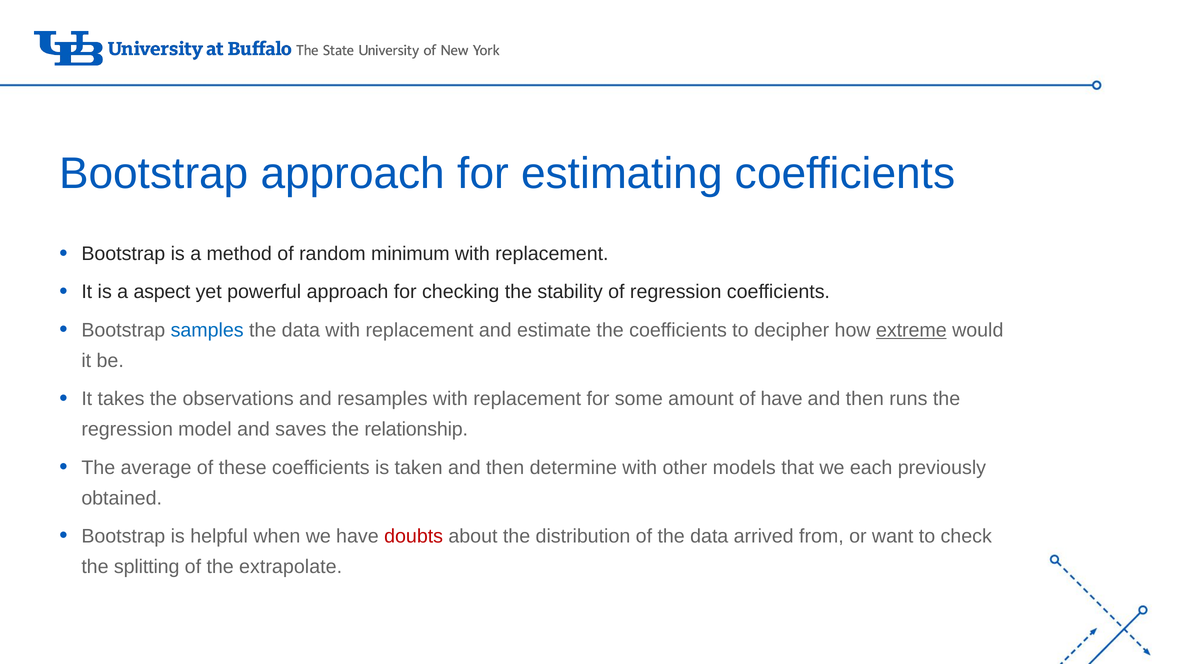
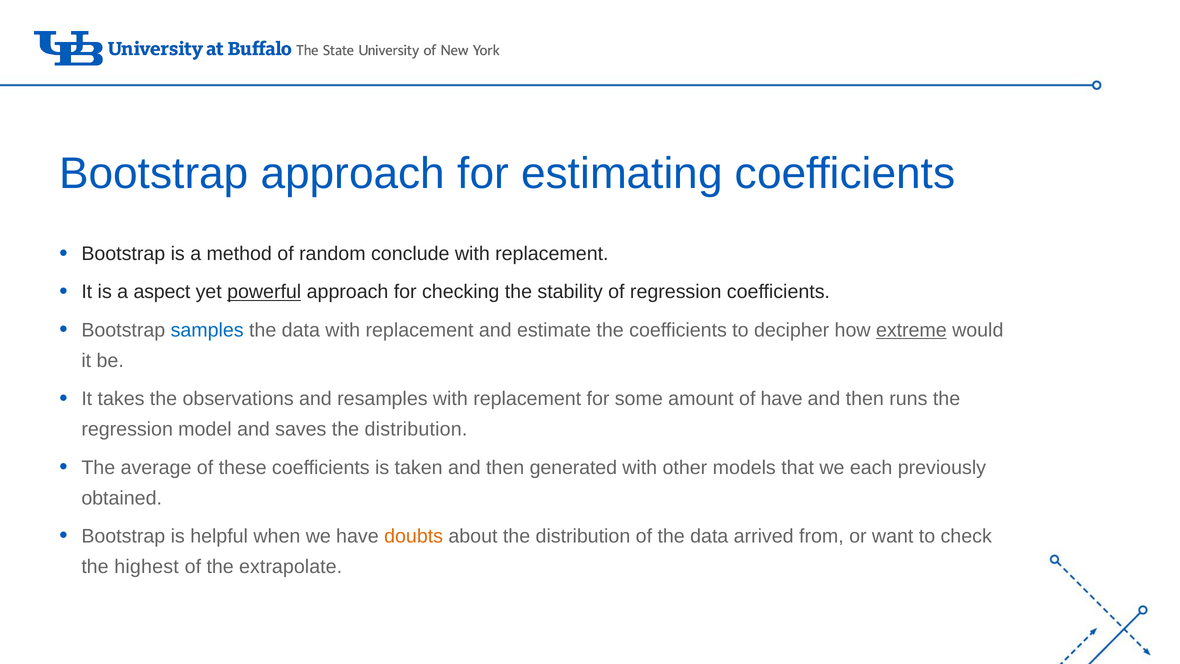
minimum: minimum -> conclude
powerful underline: none -> present
saves the relationship: relationship -> distribution
determine: determine -> generated
doubts colour: red -> orange
splitting: splitting -> highest
